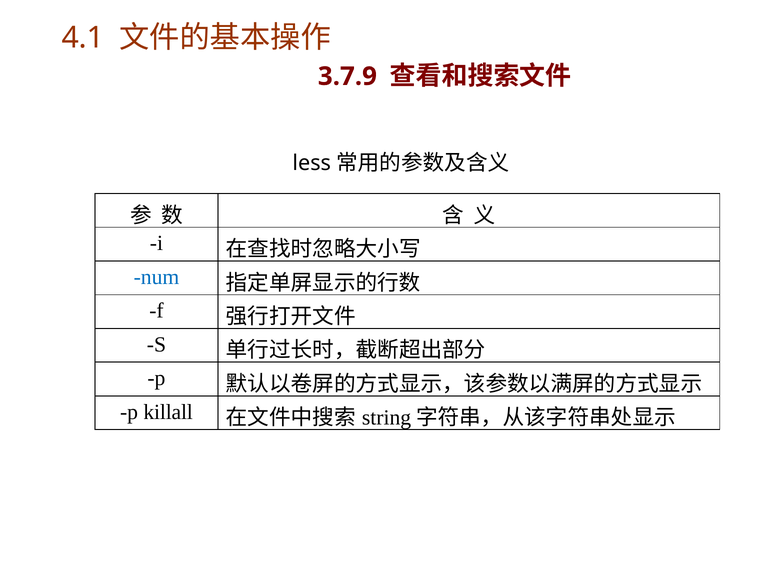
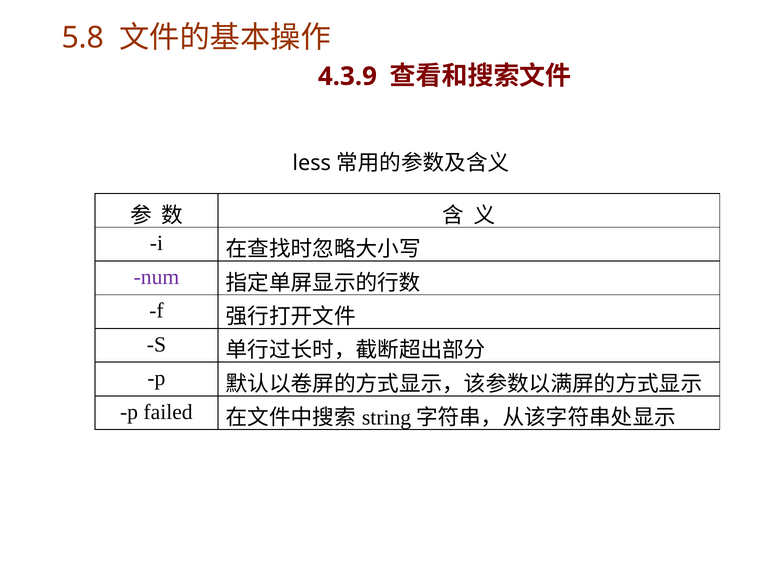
4.1: 4.1 -> 5.8
3.7.9: 3.7.9 -> 4.3.9
num colour: blue -> purple
killall: killall -> failed
